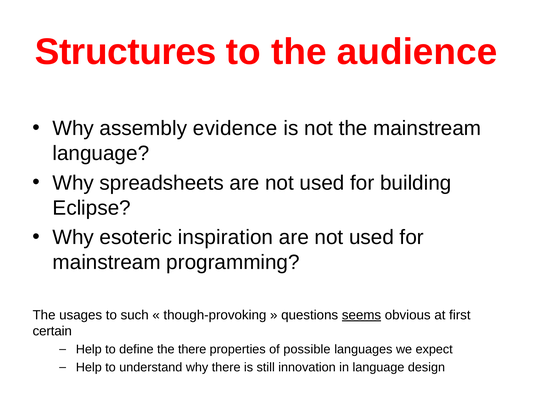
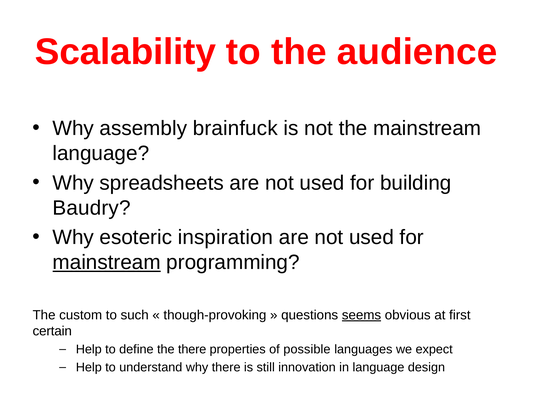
Structures: Structures -> Scalability
evidence: evidence -> brainfuck
Eclipse: Eclipse -> Baudry
mainstream at (107, 262) underline: none -> present
usages: usages -> custom
